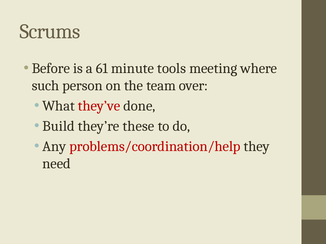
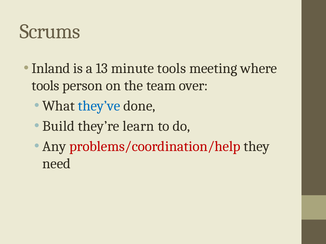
Before: Before -> Inland
61: 61 -> 13
such at (45, 86): such -> tools
they’ve colour: red -> blue
these: these -> learn
